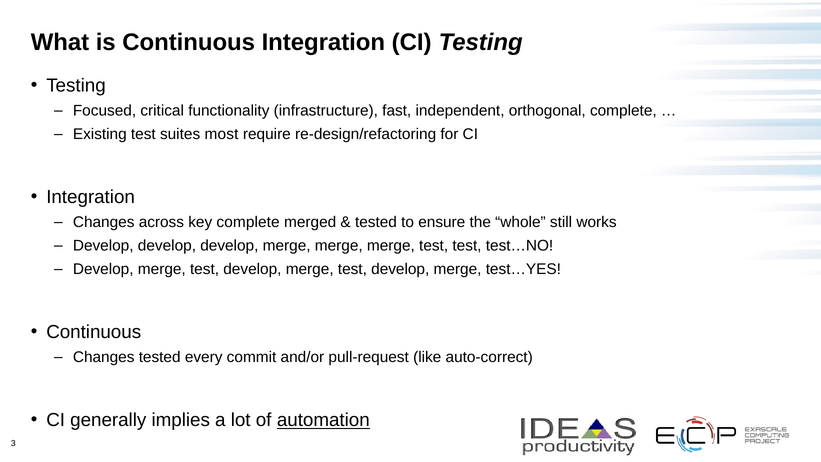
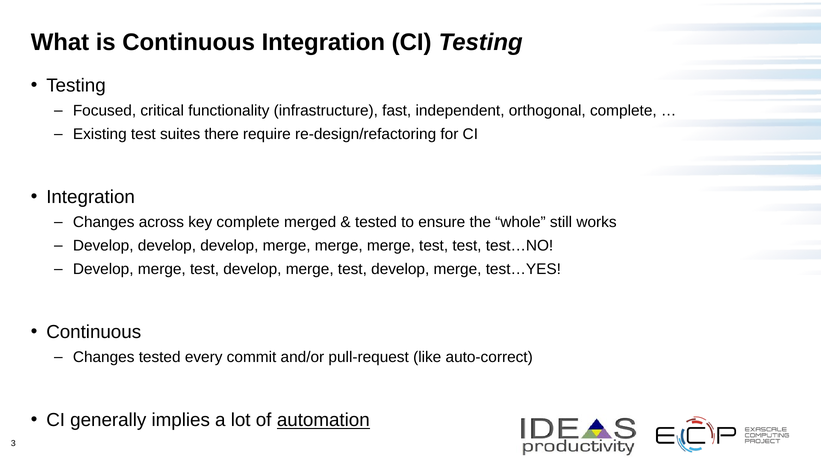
most: most -> there
